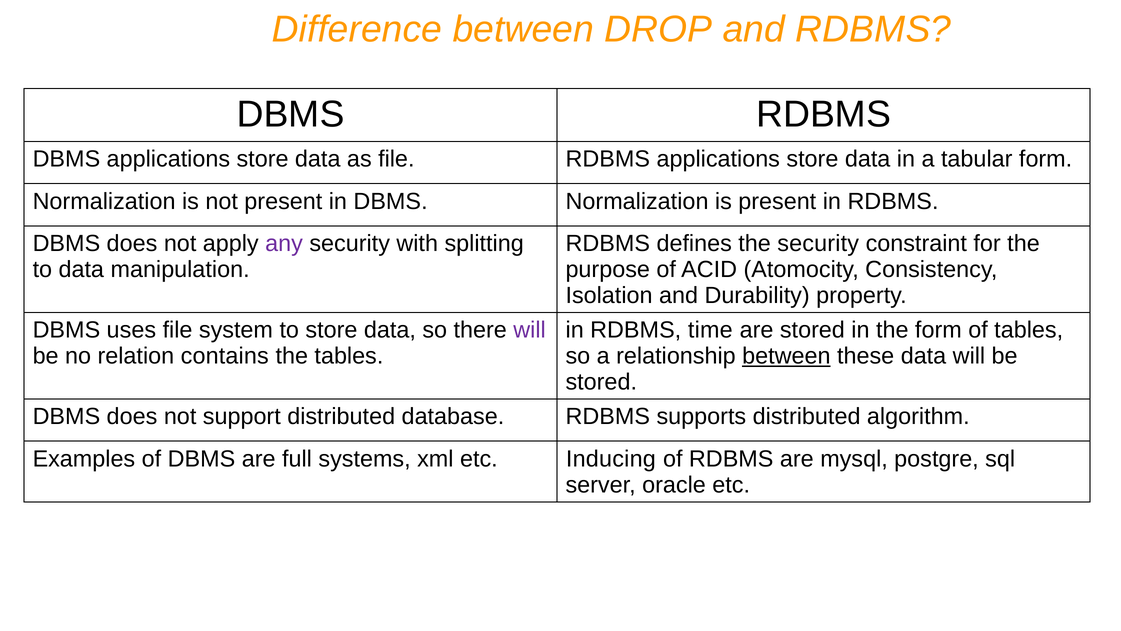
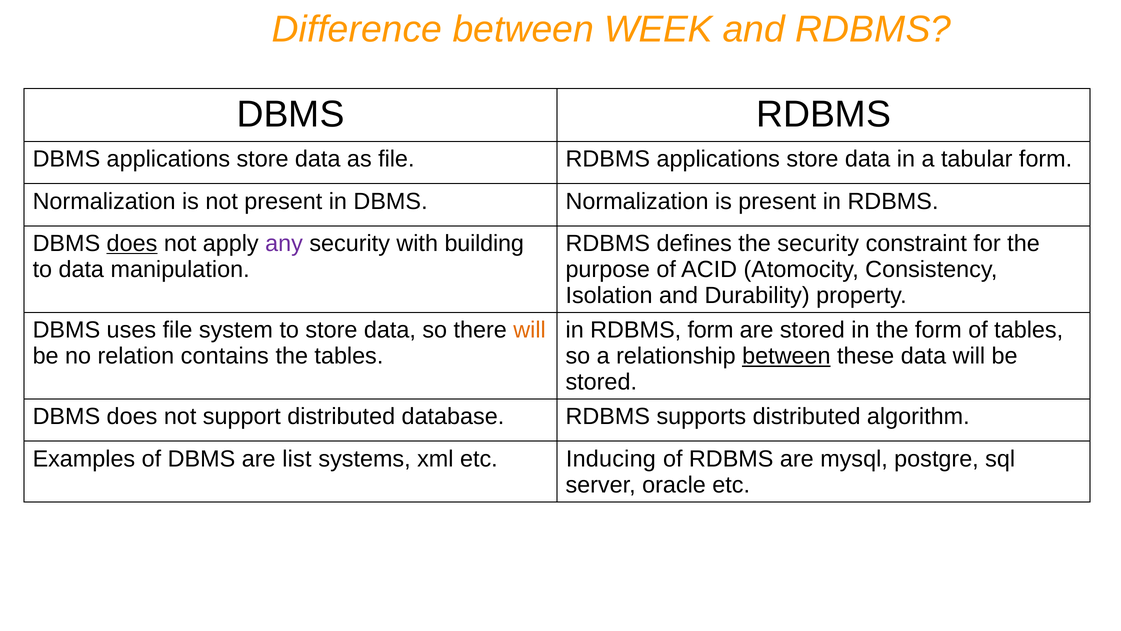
DROP: DROP -> WEEK
does at (132, 243) underline: none -> present
splitting: splitting -> building
will at (530, 330) colour: purple -> orange
RDBMS time: time -> form
full: full -> list
